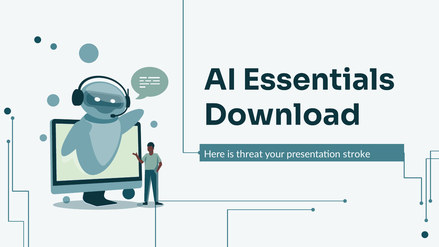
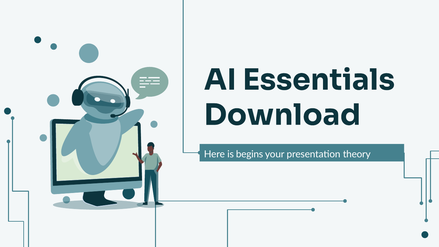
threat: threat -> begins
stroke: stroke -> theory
